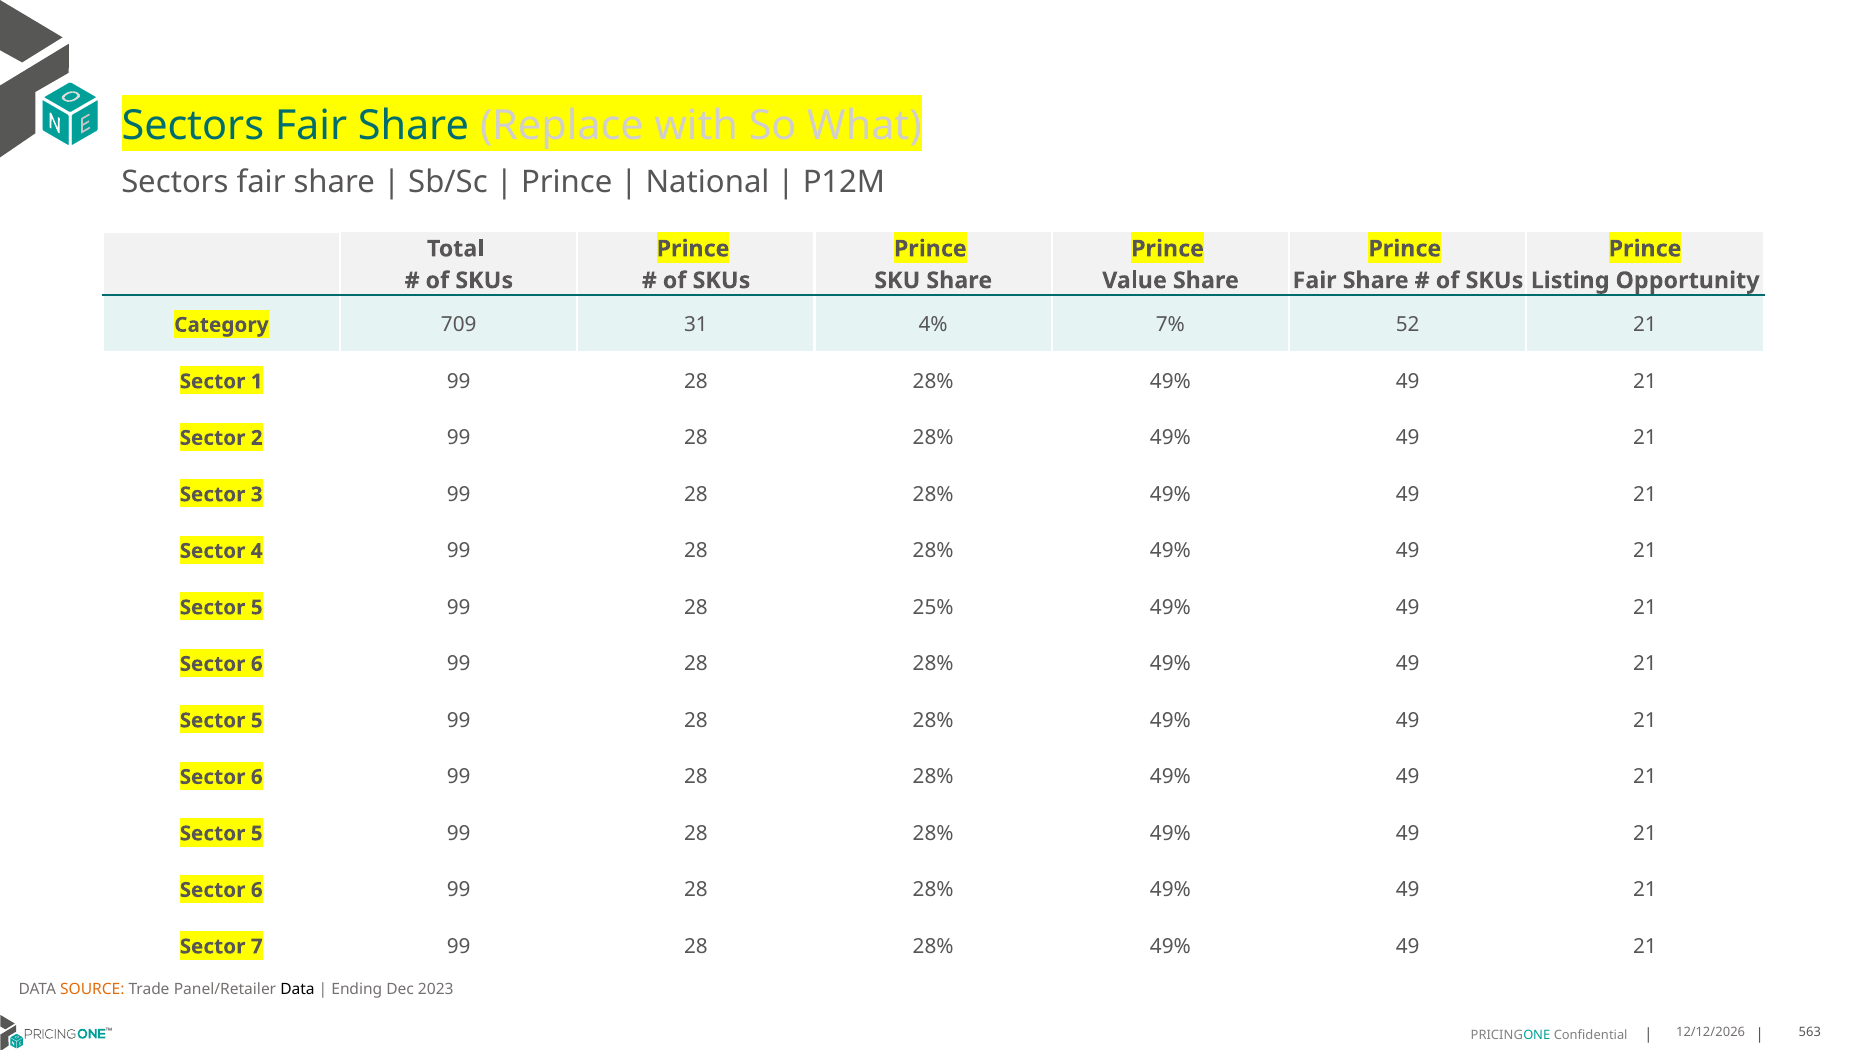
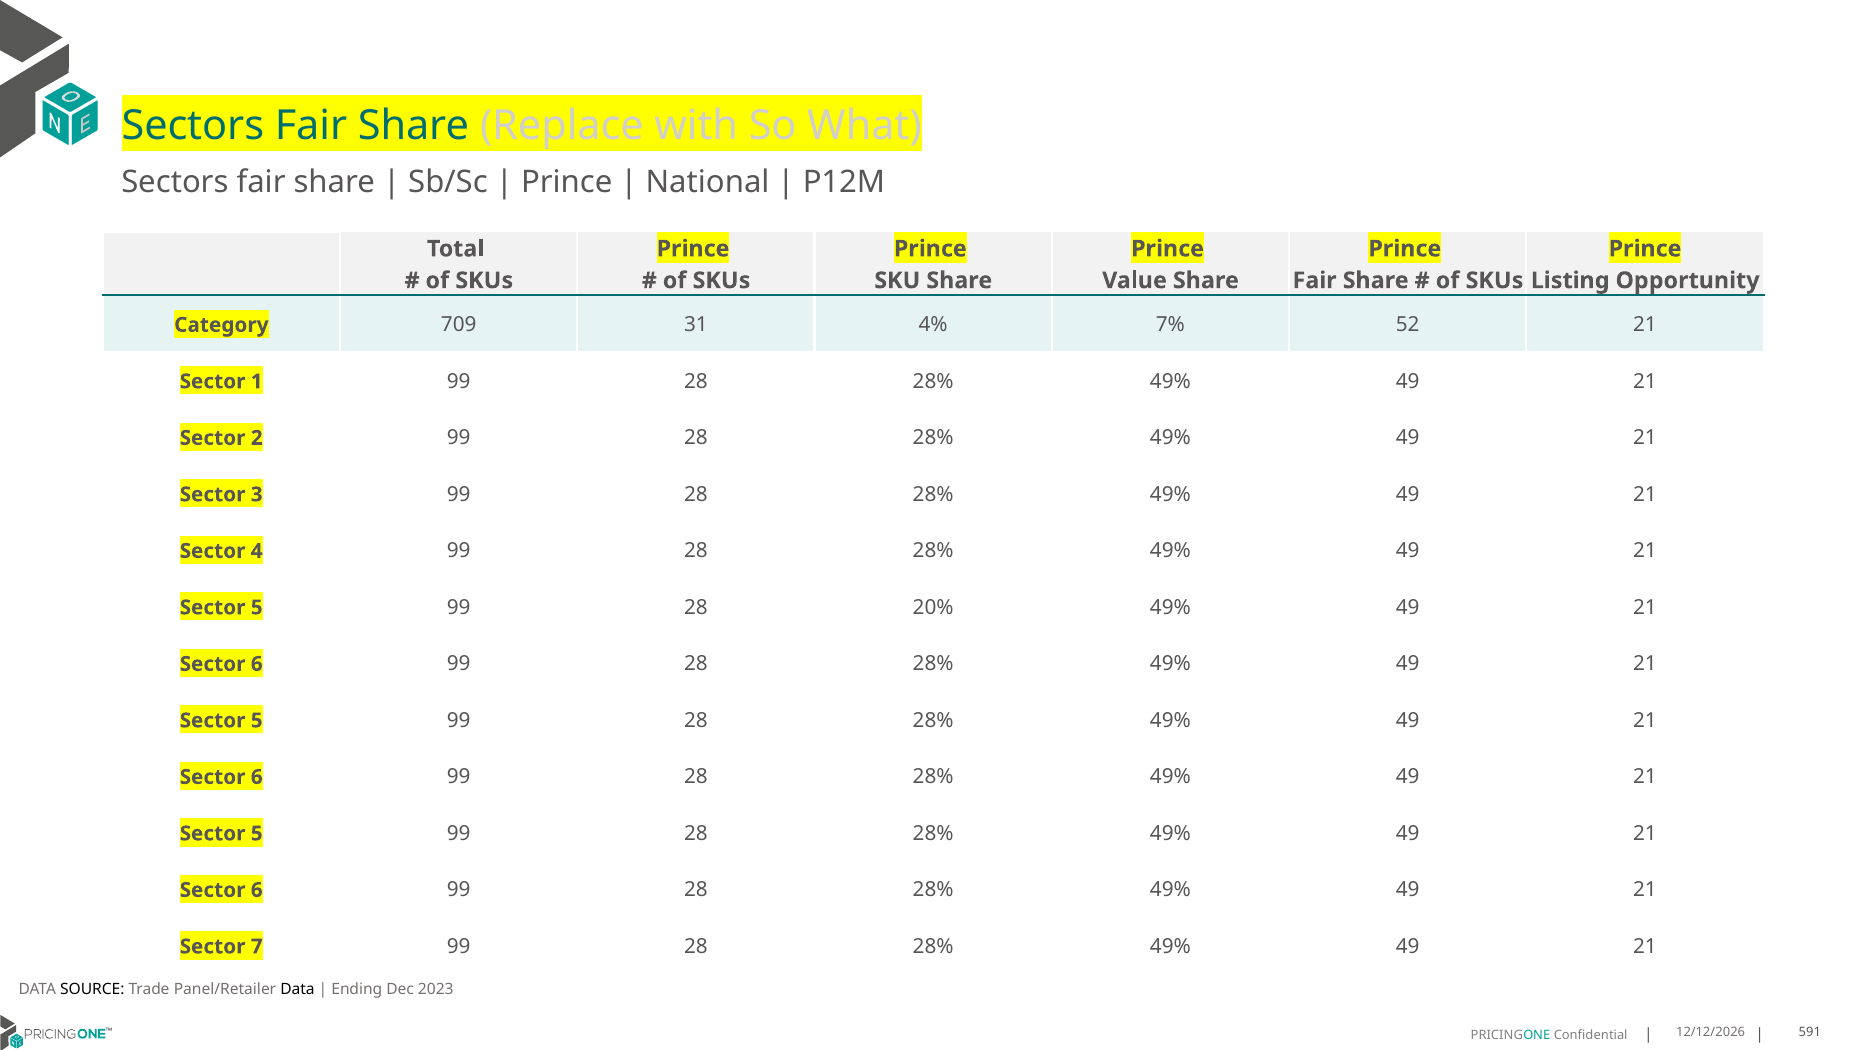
25%: 25% -> 20%
SOURCE colour: orange -> black
563: 563 -> 591
